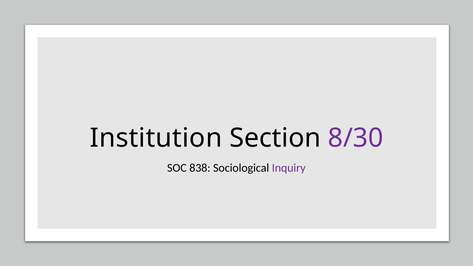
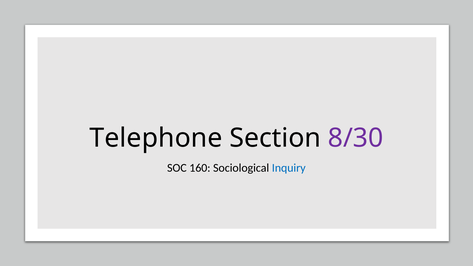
Institution: Institution -> Telephone
838: 838 -> 160
Inquiry colour: purple -> blue
